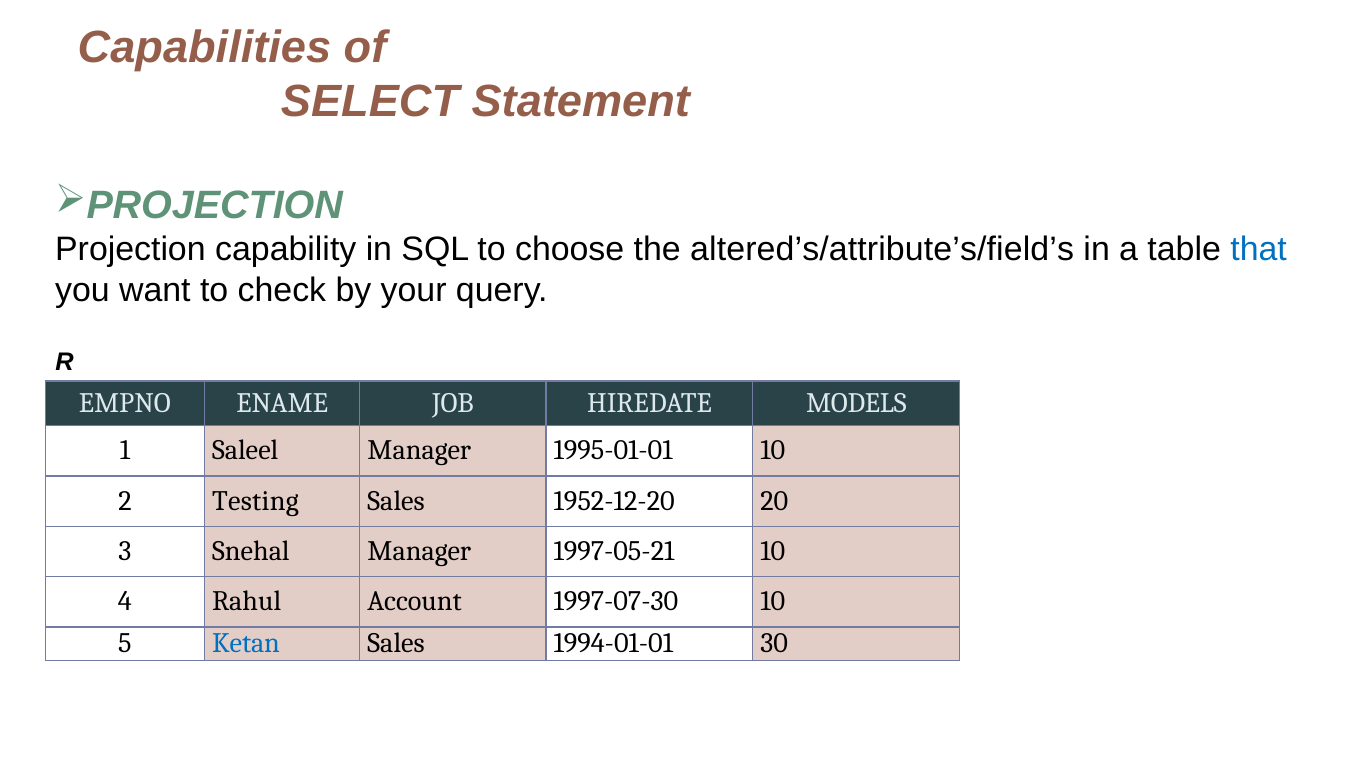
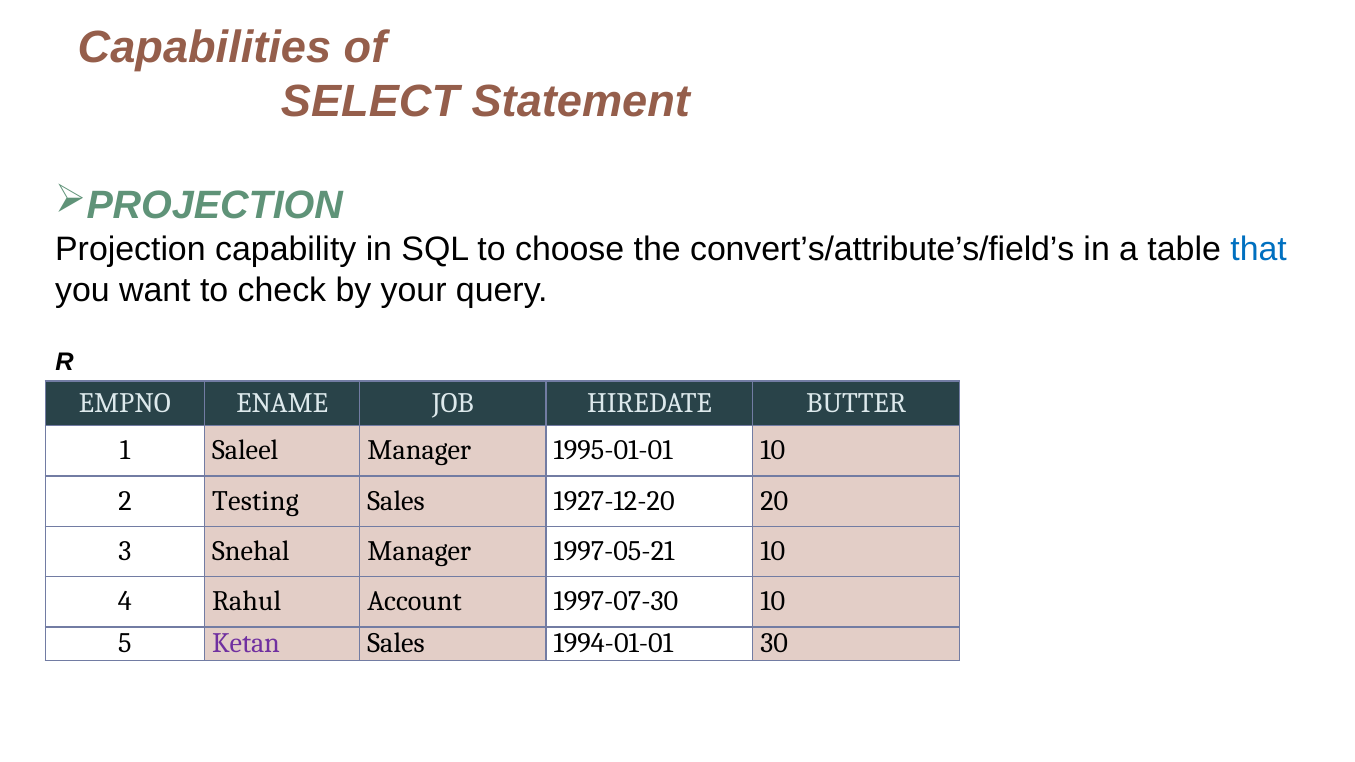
altered’s/attribute’s/field’s: altered’s/attribute’s/field’s -> convert’s/attribute’s/field’s
MODELS: MODELS -> BUTTER
1952-12-20: 1952-12-20 -> 1927-12-20
Ketan colour: blue -> purple
